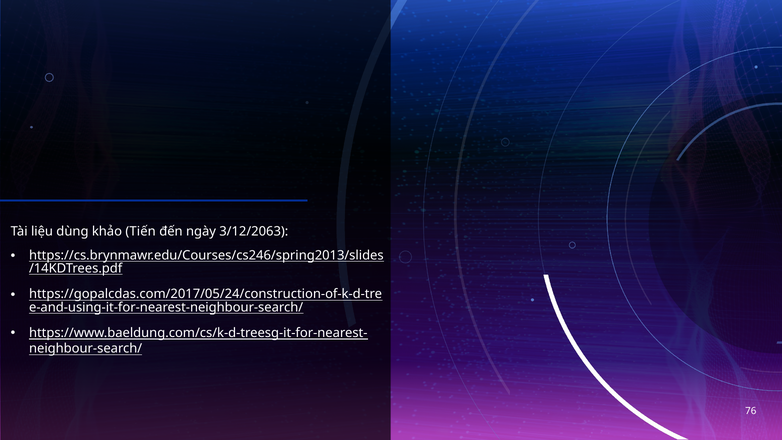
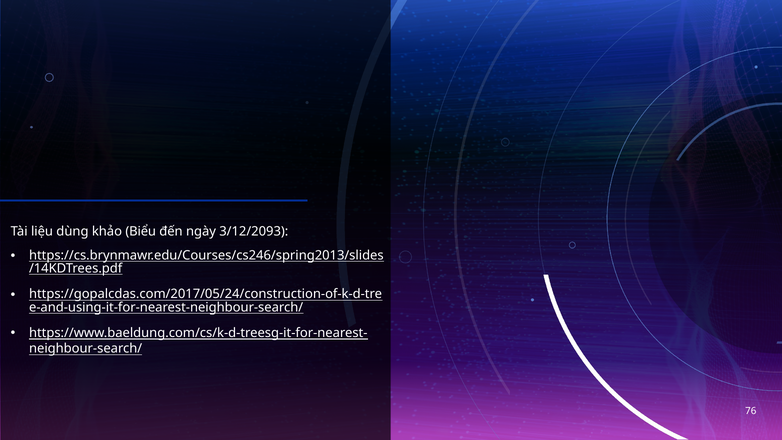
Tiến: Tiến -> Biểu
3/12/2063: 3/12/2063 -> 3/12/2093
